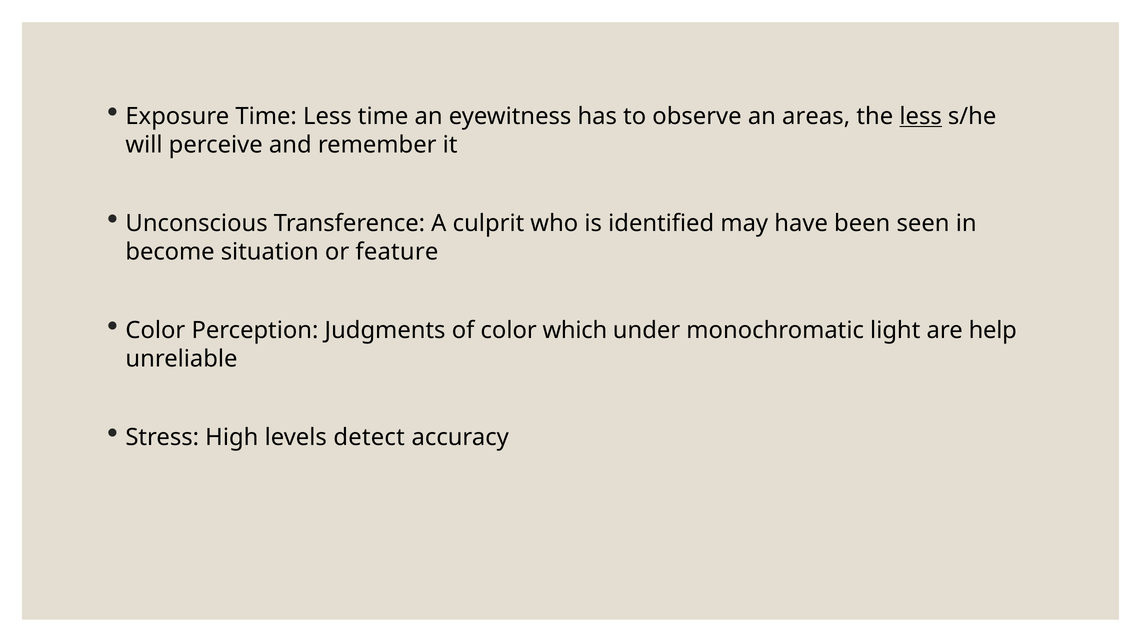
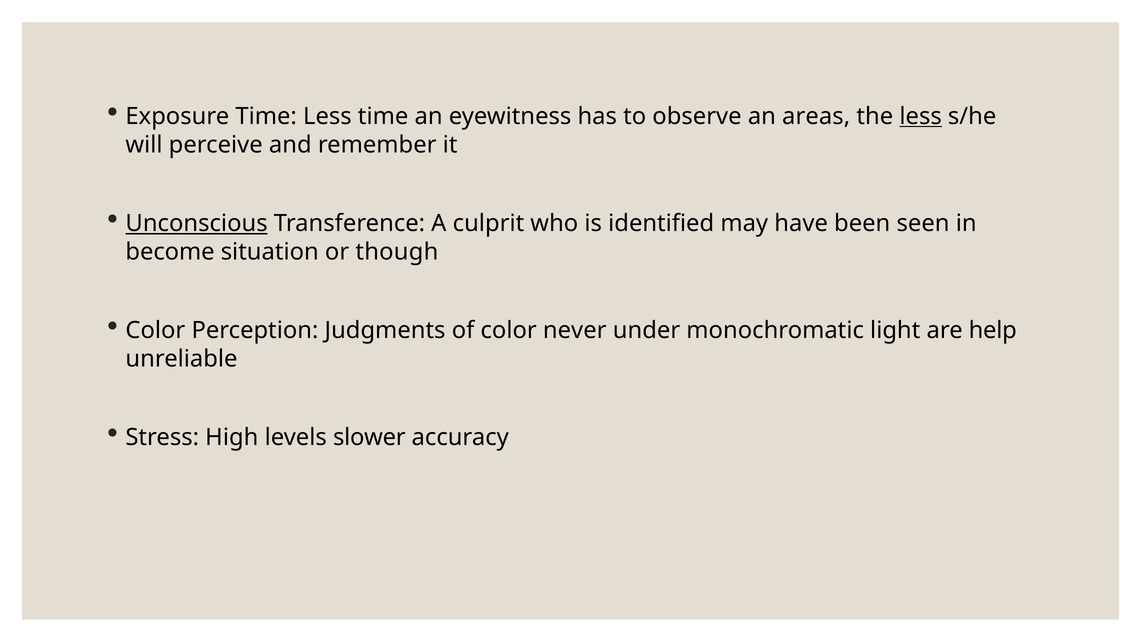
Unconscious underline: none -> present
feature: feature -> though
which: which -> never
detect: detect -> slower
